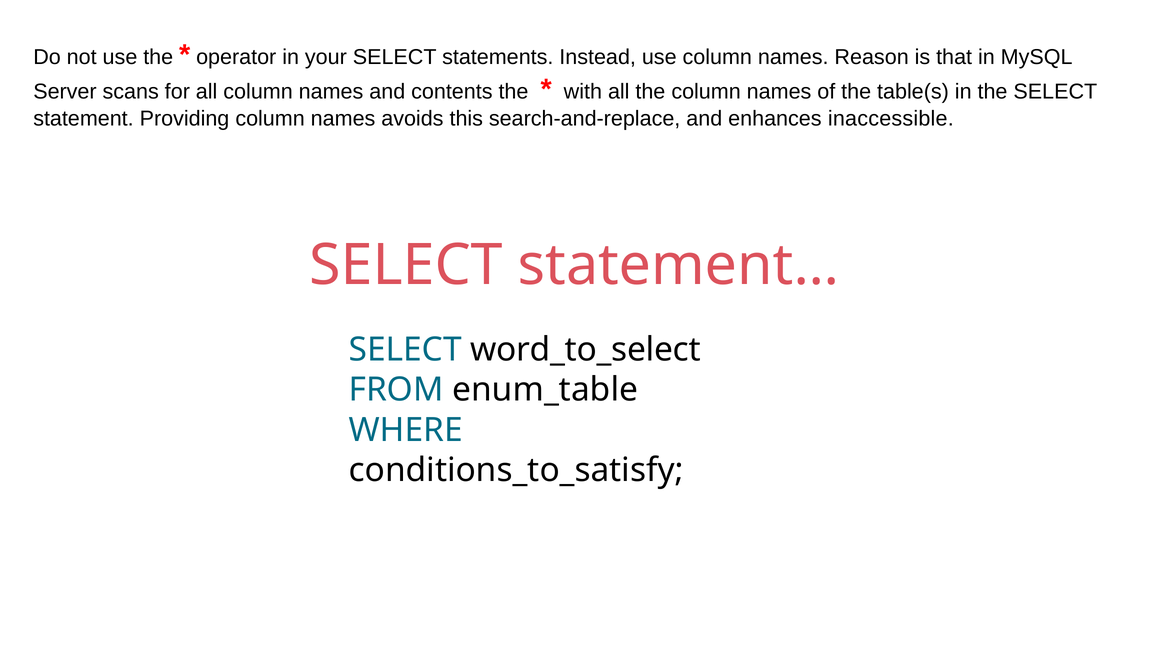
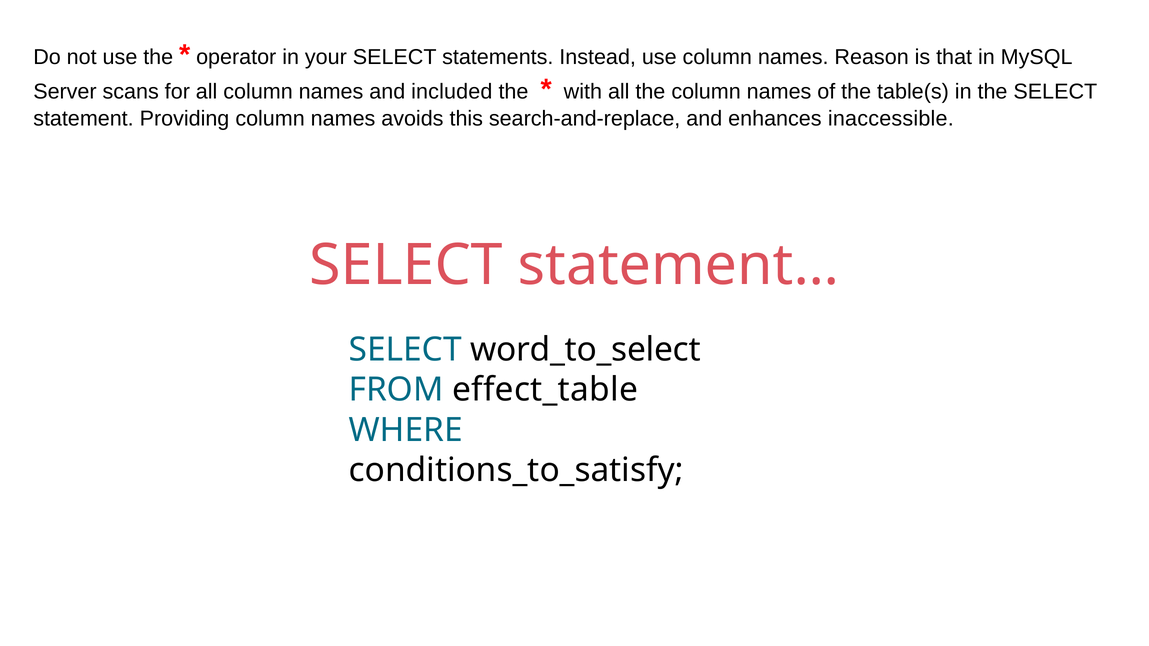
contents: contents -> included
enum_table: enum_table -> effect_table
